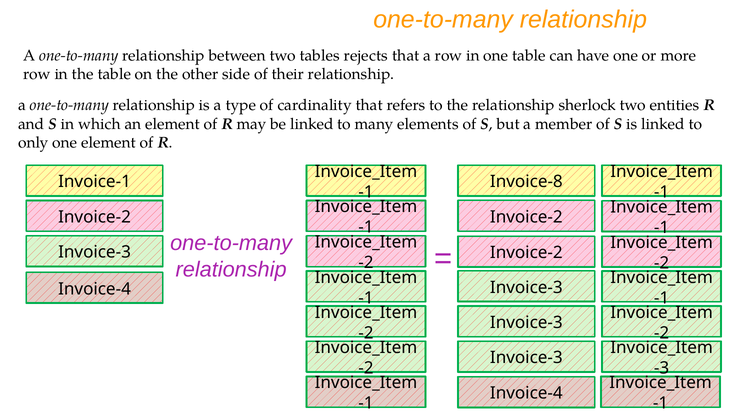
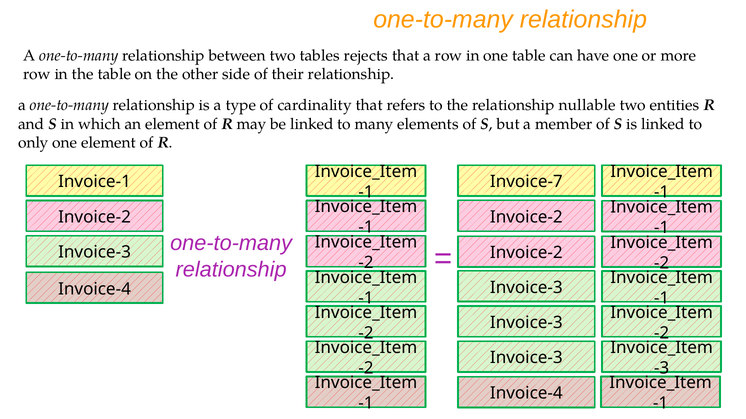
sherlock: sherlock -> nullable
Invoice-8: Invoice-8 -> Invoice-7
